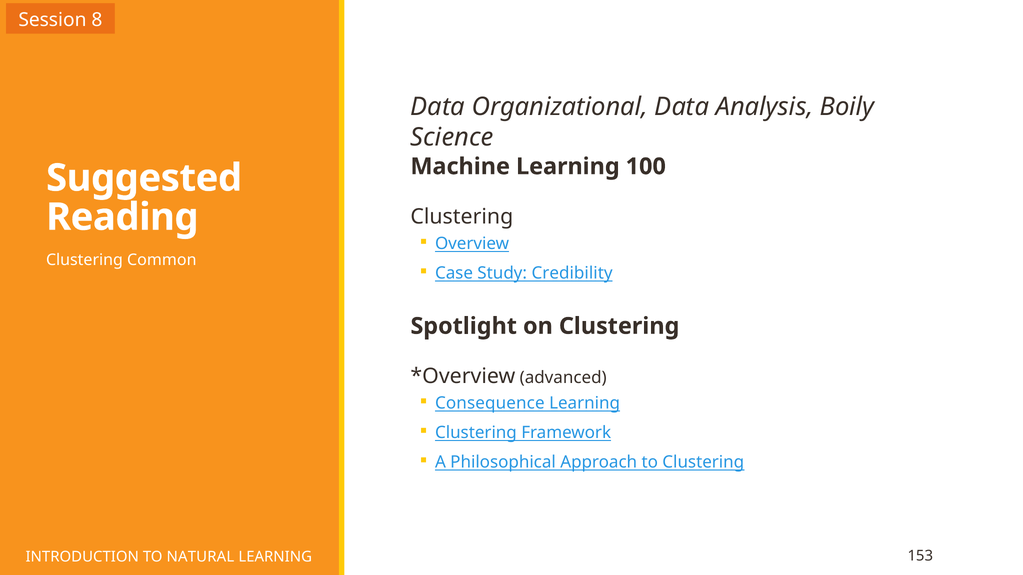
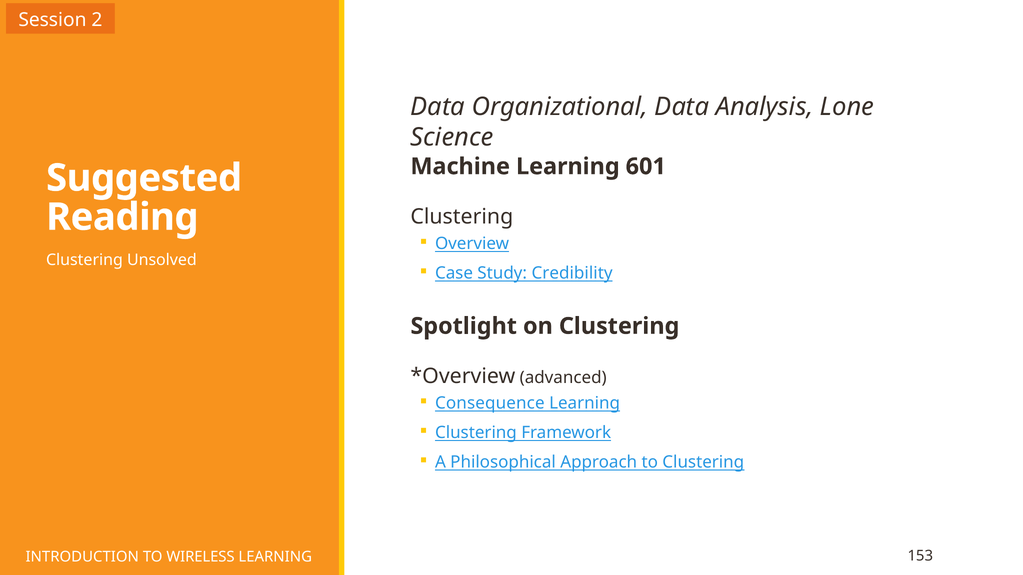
8: 8 -> 2
Boily: Boily -> Lone
100: 100 -> 601
Common: Common -> Unsolved
NATURAL: NATURAL -> WIRELESS
